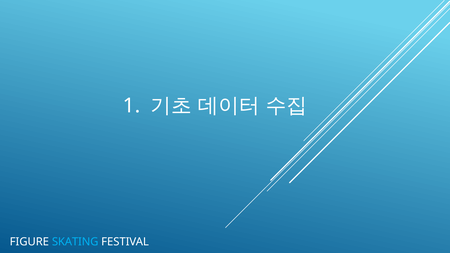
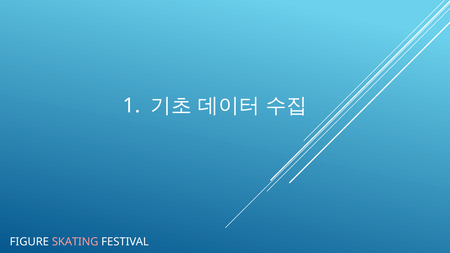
SKATING colour: light blue -> pink
